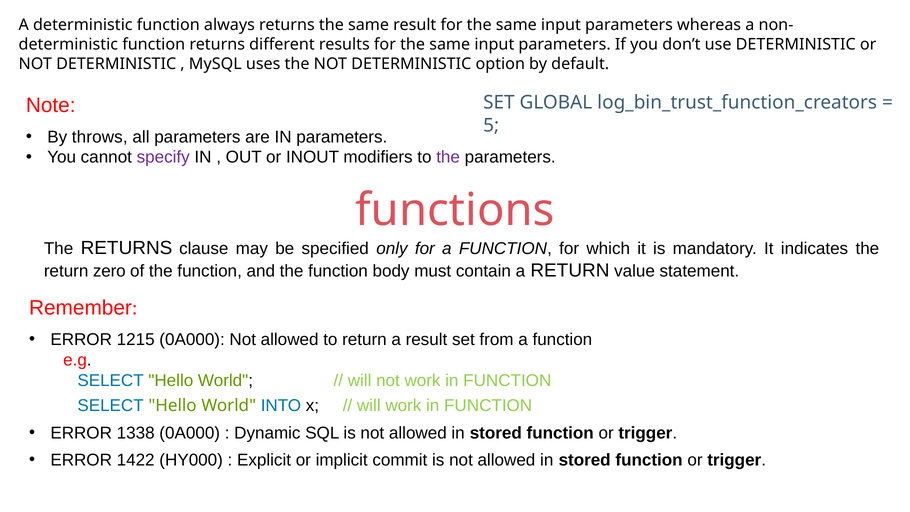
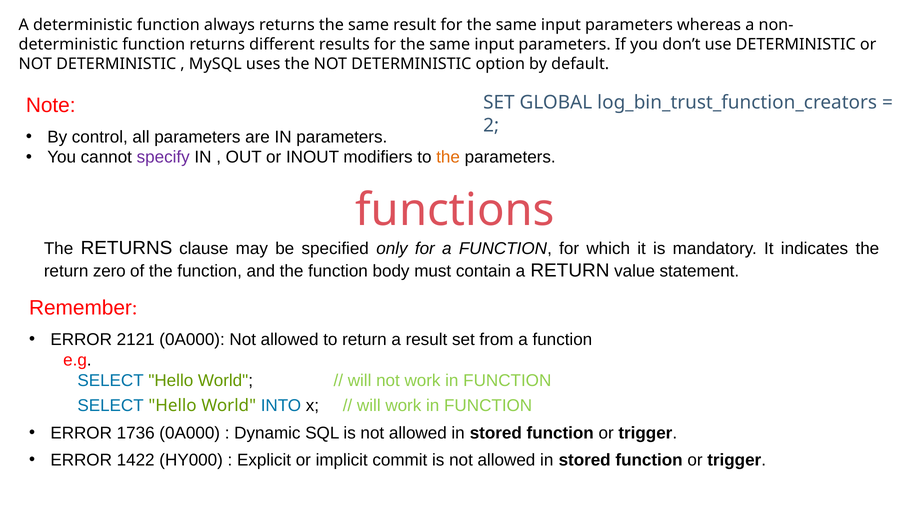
5: 5 -> 2
throws: throws -> control
the at (448, 157) colour: purple -> orange
1215: 1215 -> 2121
1338: 1338 -> 1736
